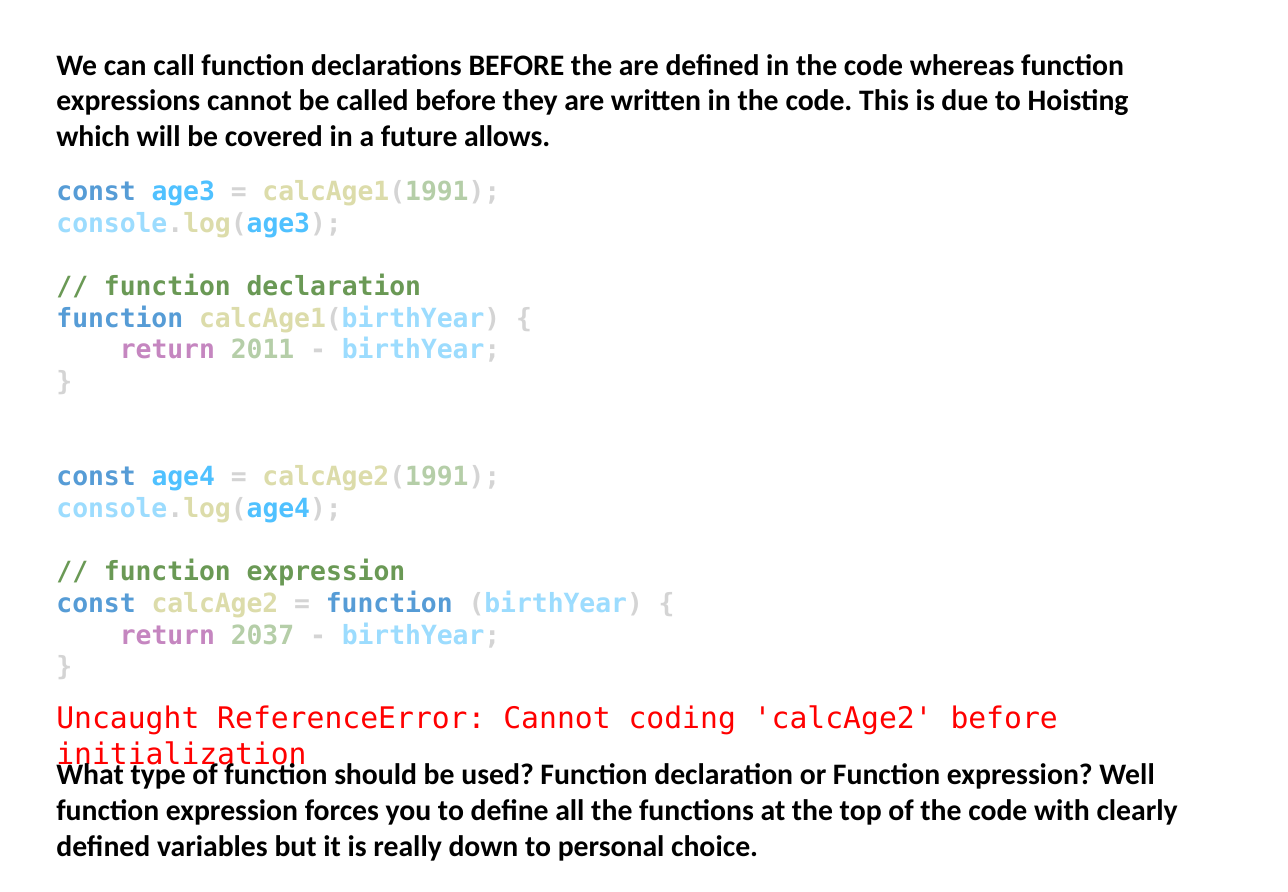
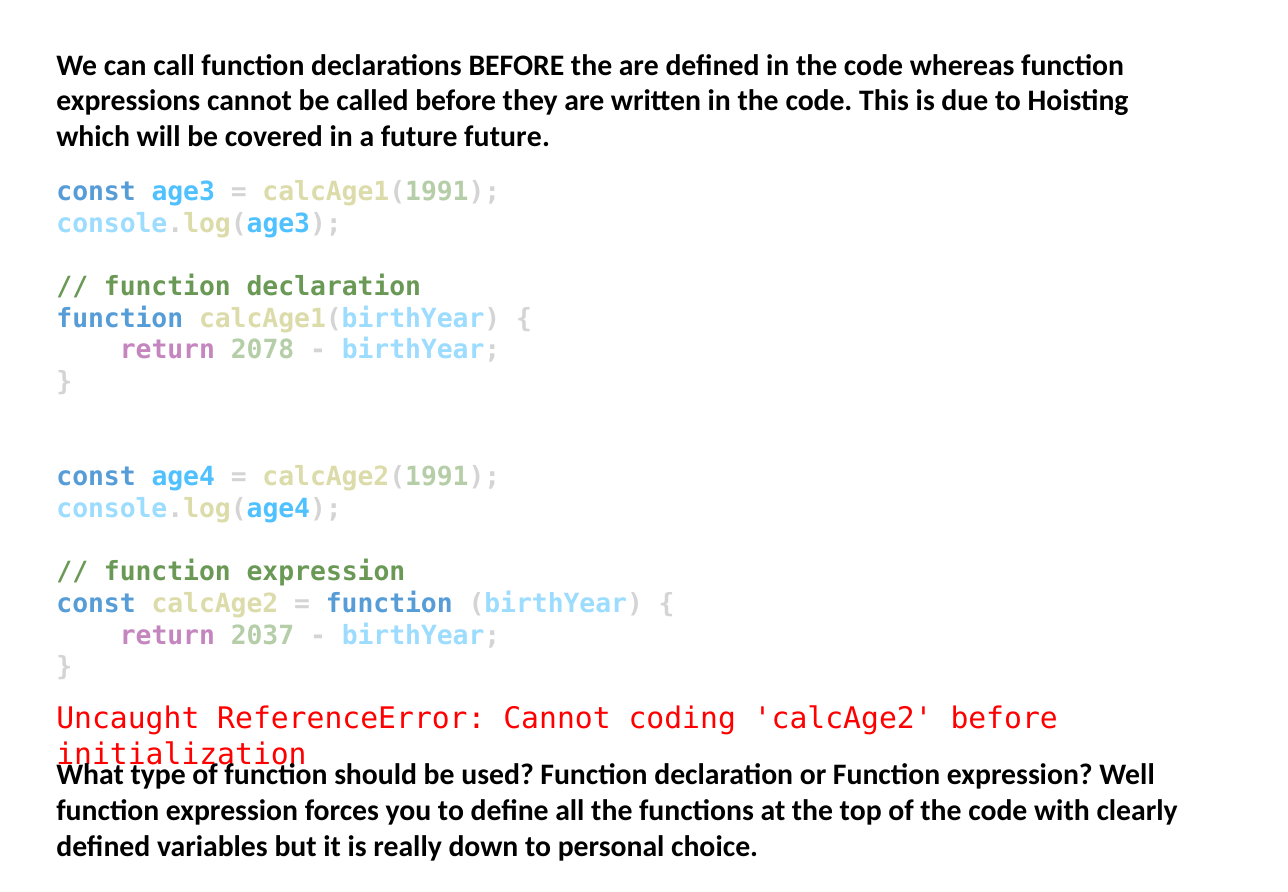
future allows: allows -> future
2011: 2011 -> 2078
